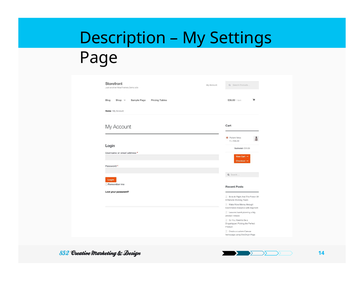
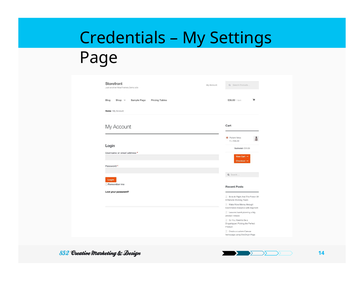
Description: Description -> Credentials
